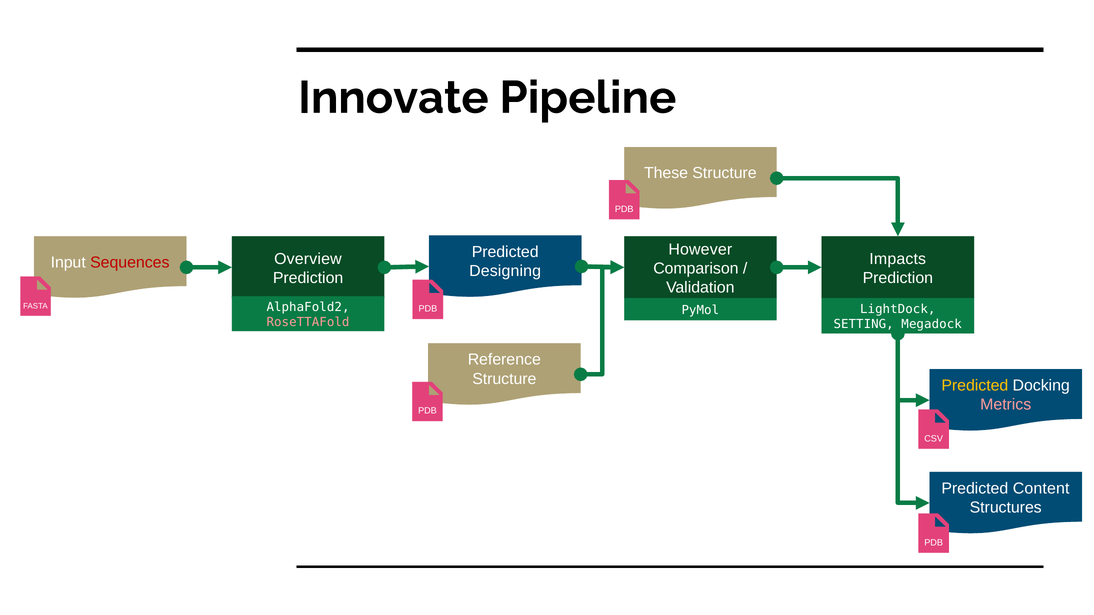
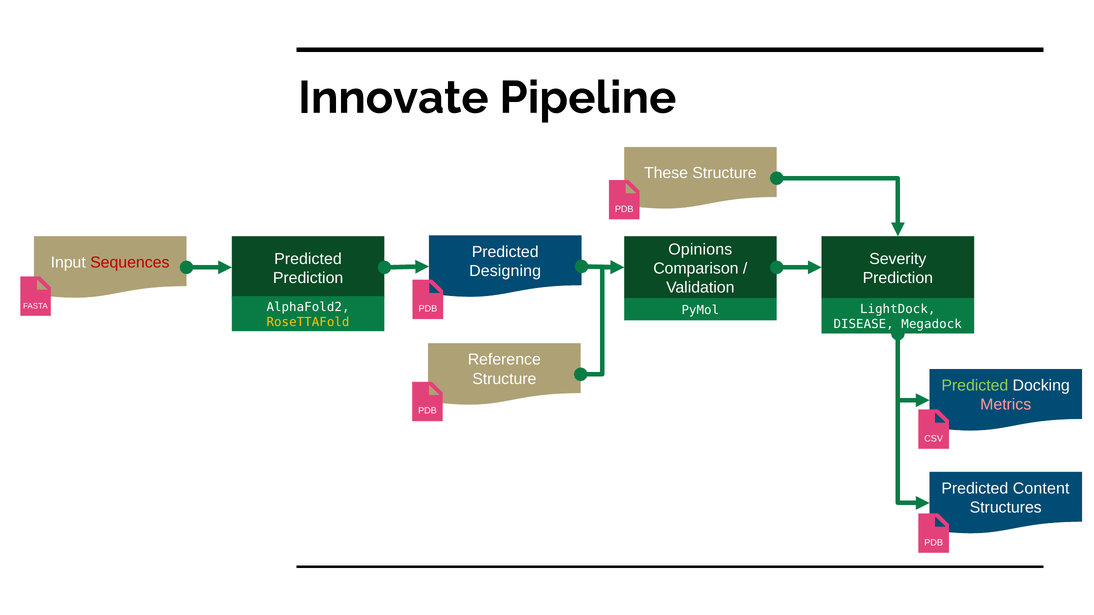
However: However -> Opinions
Overview at (308, 259): Overview -> Predicted
Impacts: Impacts -> Severity
RoseTTAFold colour: pink -> yellow
SETTING: SETTING -> DISEASE
Predicted at (975, 386) colour: yellow -> light green
